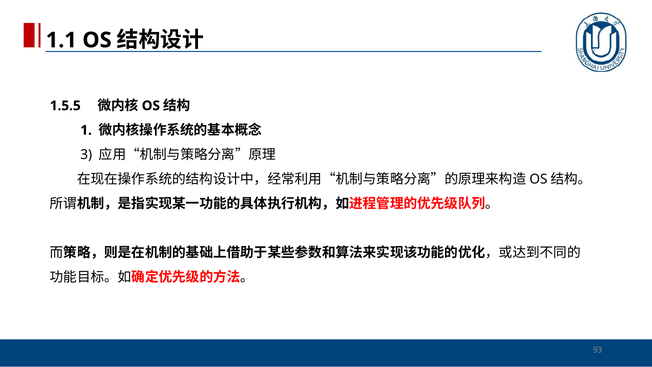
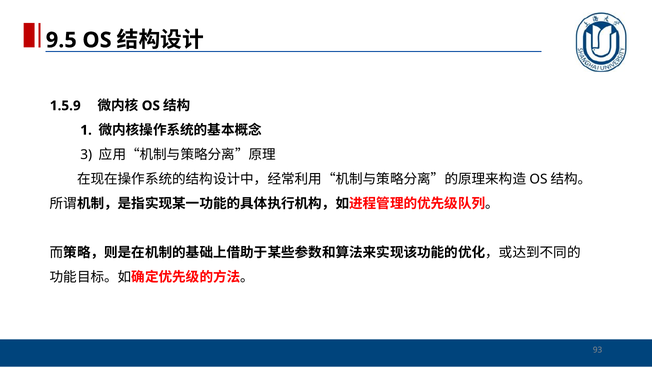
1.1: 1.1 -> 9.5
1.5.5: 1.5.5 -> 1.5.9
